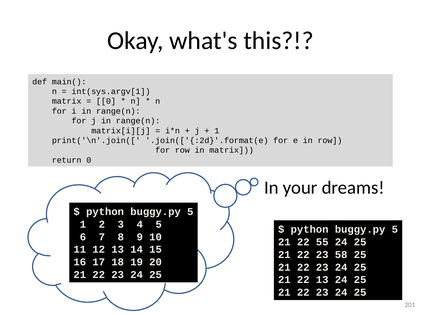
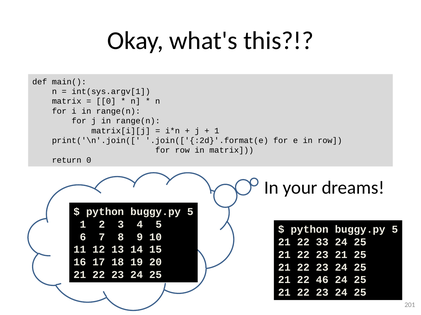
55: 55 -> 33
23 58: 58 -> 21
22 13: 13 -> 46
